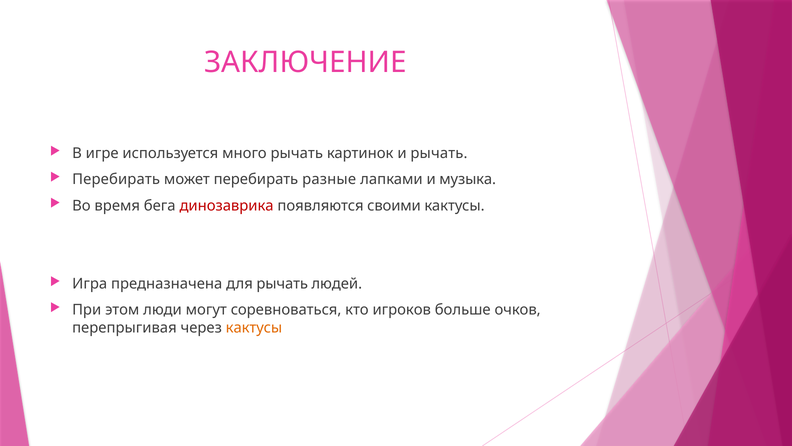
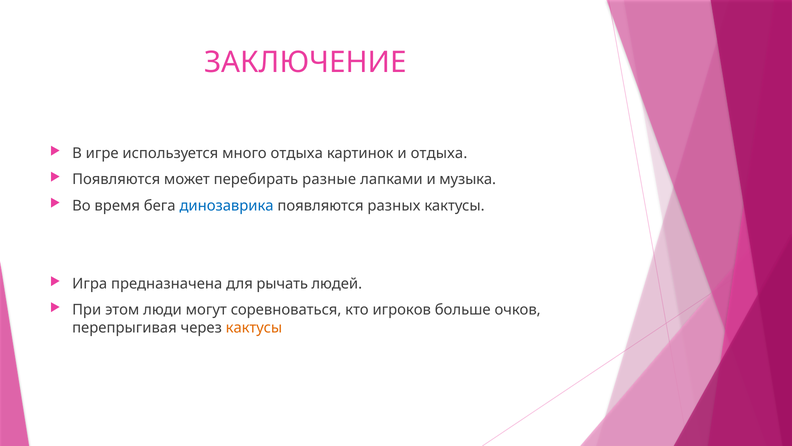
много рычать: рычать -> отдыха
и рычать: рычать -> отдыха
Перебирать at (116, 179): Перебирать -> Появляются
динозаврика colour: red -> blue
своими: своими -> разных
